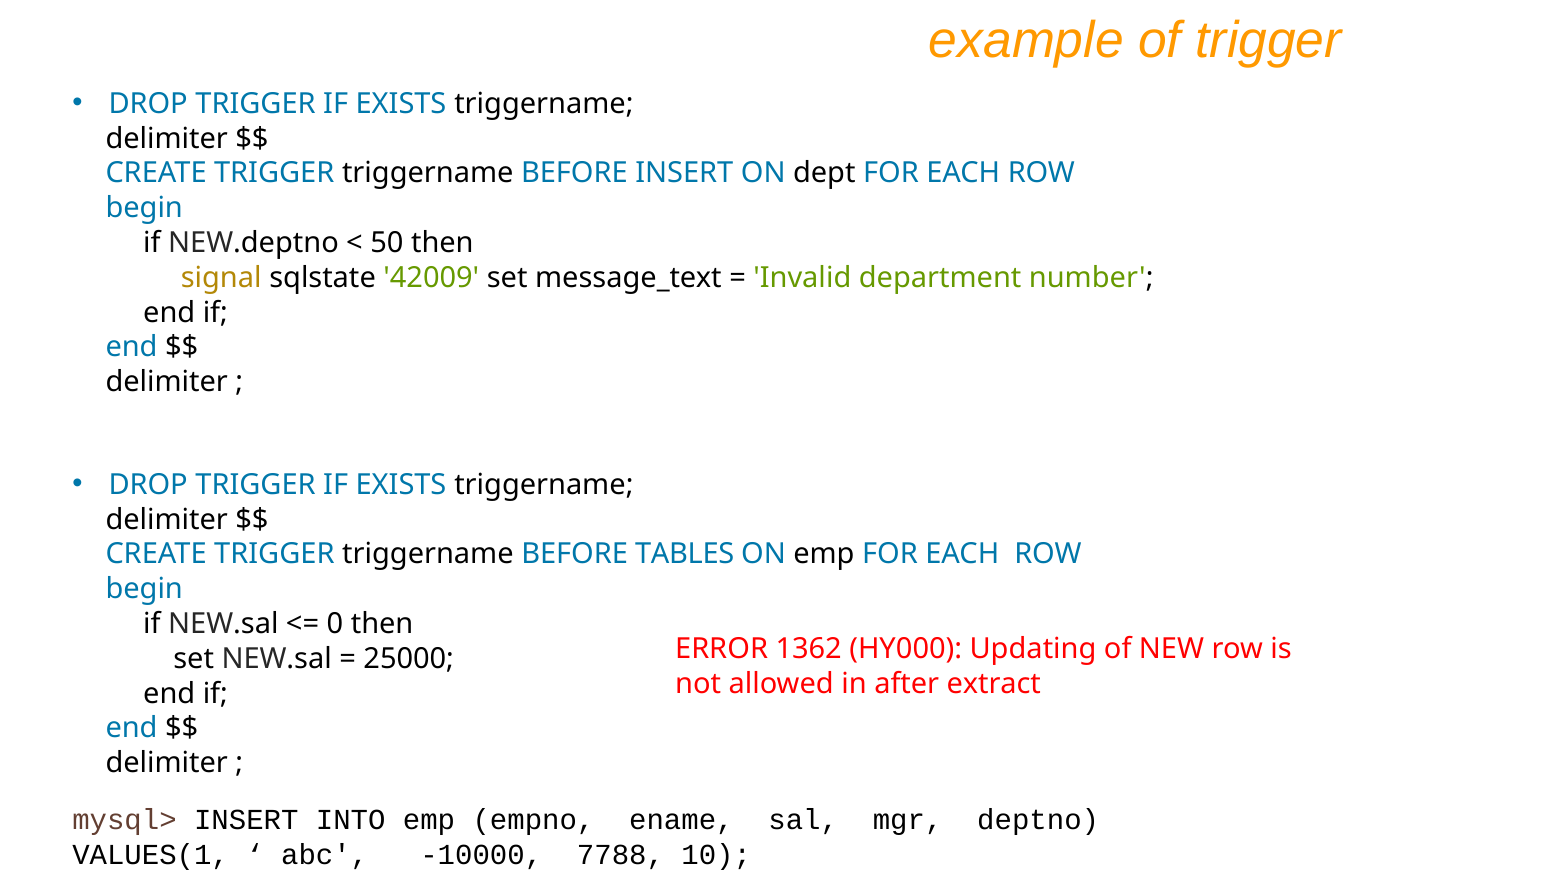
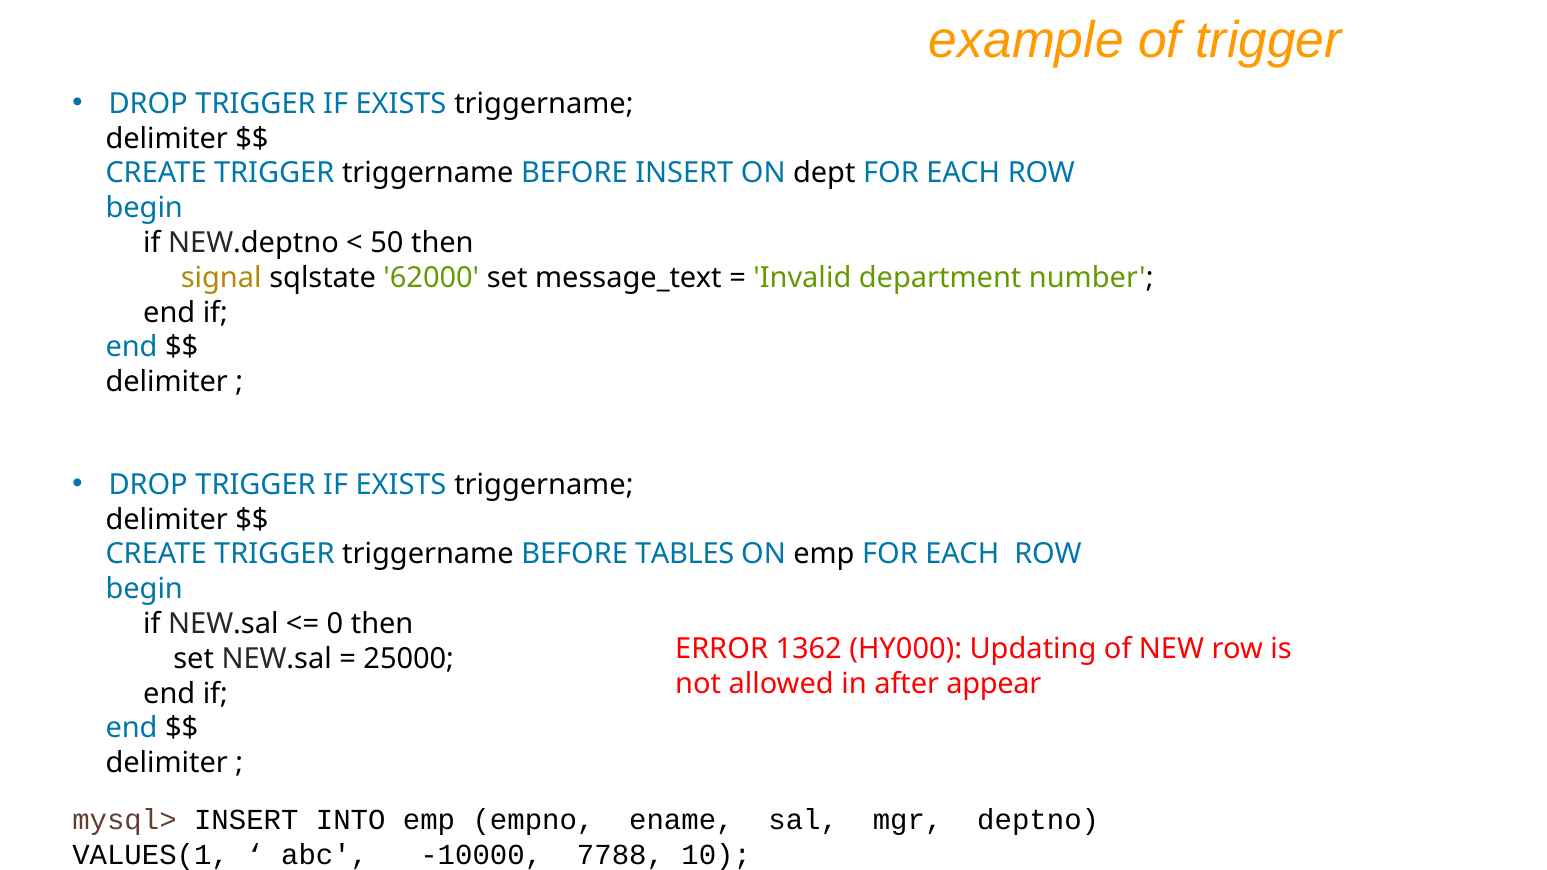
42009: 42009 -> 62000
extract: extract -> appear
